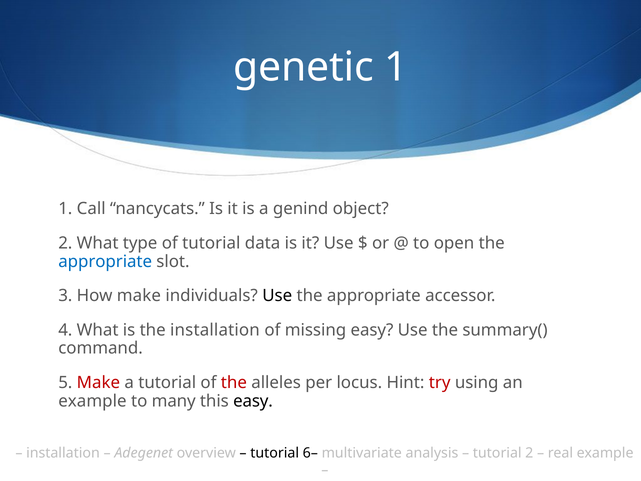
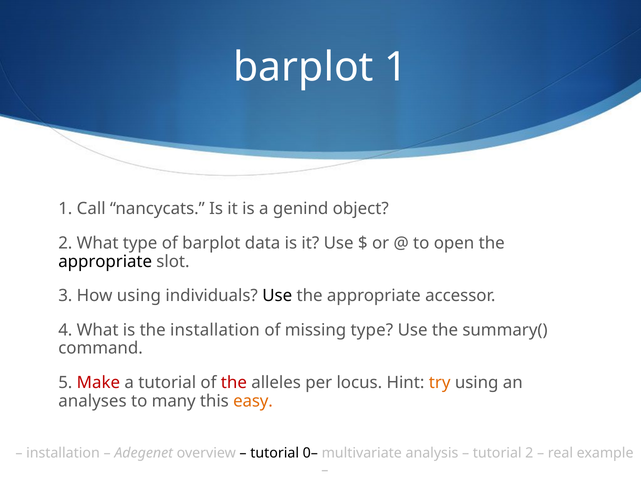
genetic at (304, 67): genetic -> barplot
of tutorial: tutorial -> barplot
appropriate at (105, 261) colour: blue -> black
How make: make -> using
missing easy: easy -> type
try colour: red -> orange
example at (92, 401): example -> analyses
easy at (253, 401) colour: black -> orange
6–: 6– -> 0–
